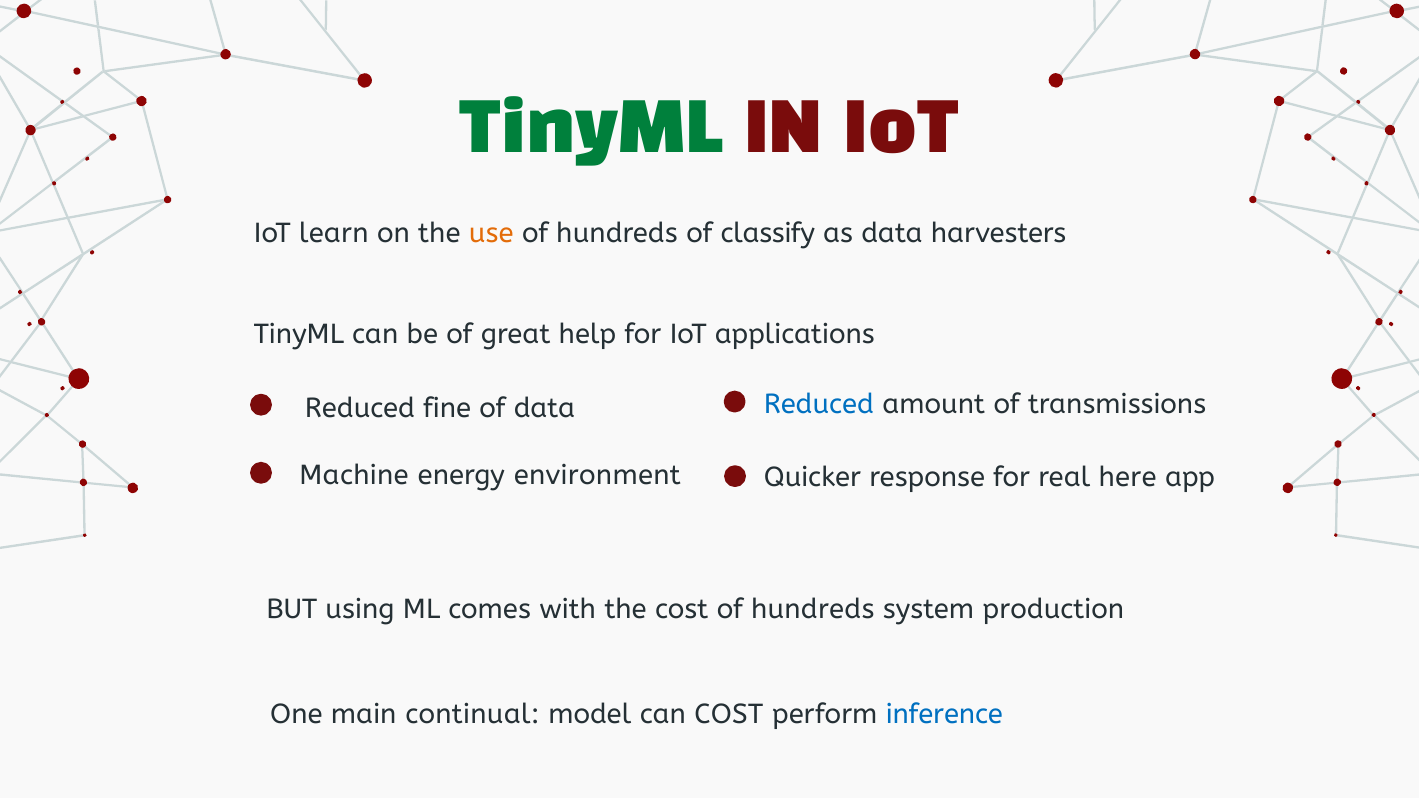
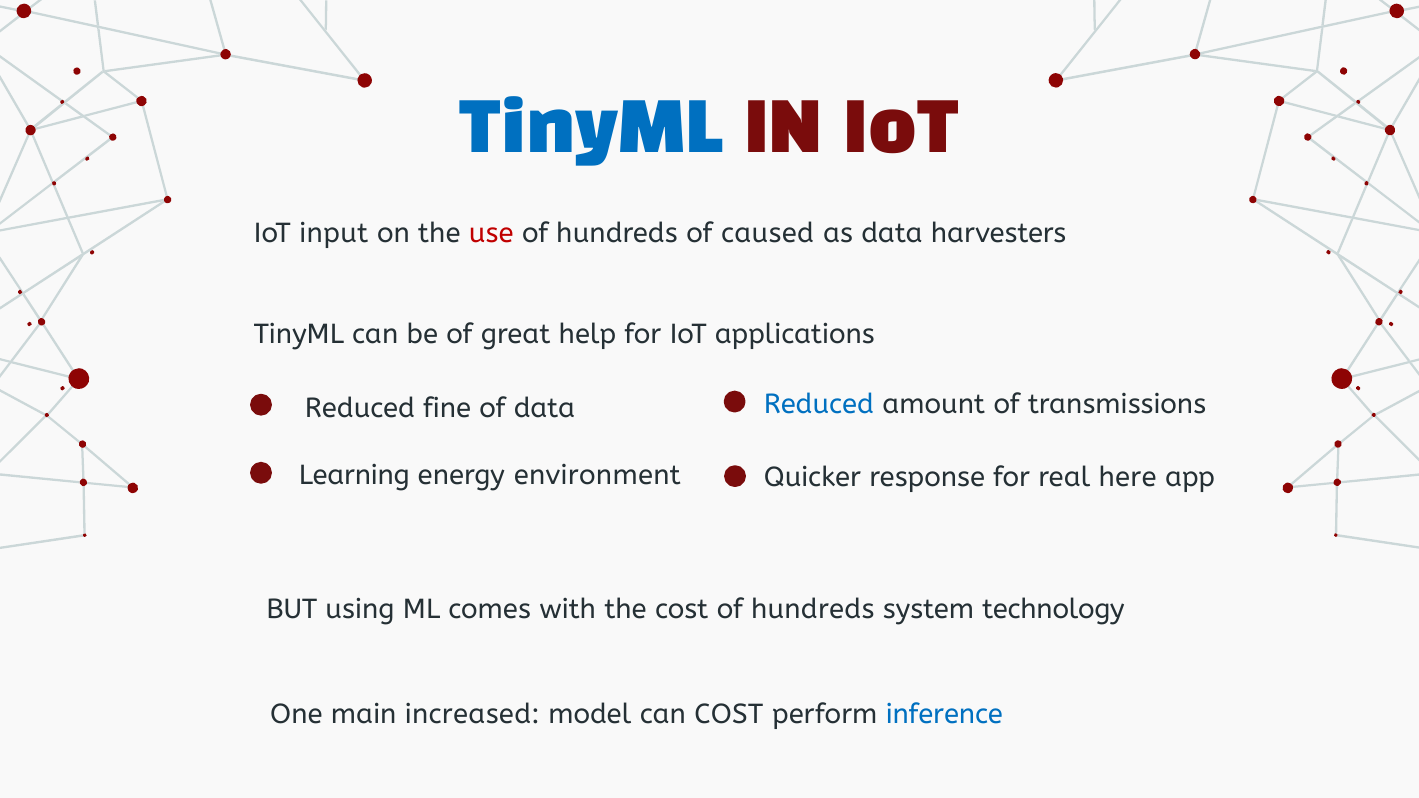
TinyML at (592, 129) colour: green -> blue
learn: learn -> input
use colour: orange -> red
classify: classify -> caused
Machine: Machine -> Learning
production: production -> technology
continual: continual -> increased
